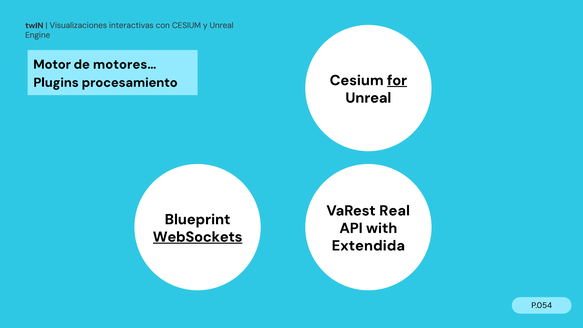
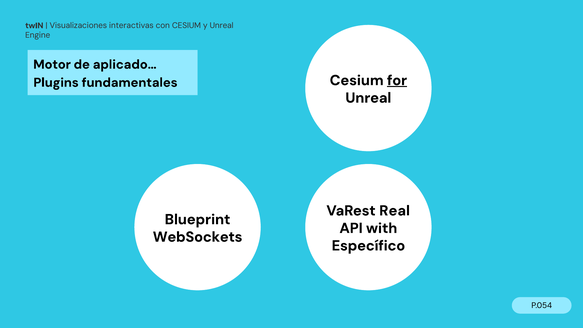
motores…: motores… -> aplicado…
procesamiento: procesamiento -> fundamentales
WebSockets underline: present -> none
Extendida: Extendida -> Específico
